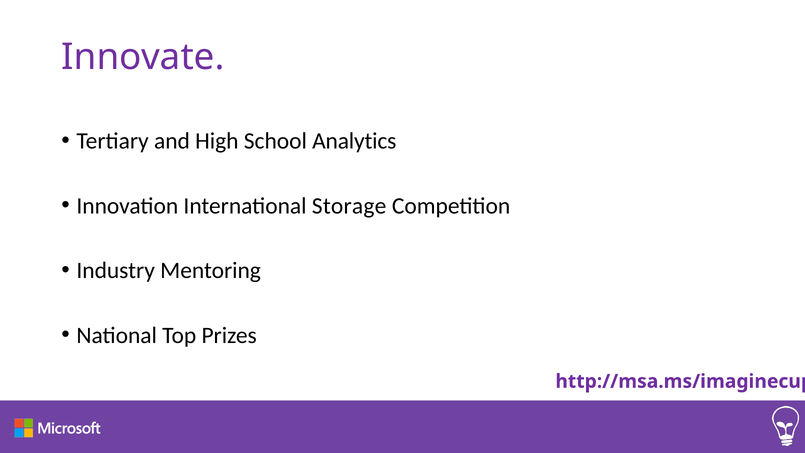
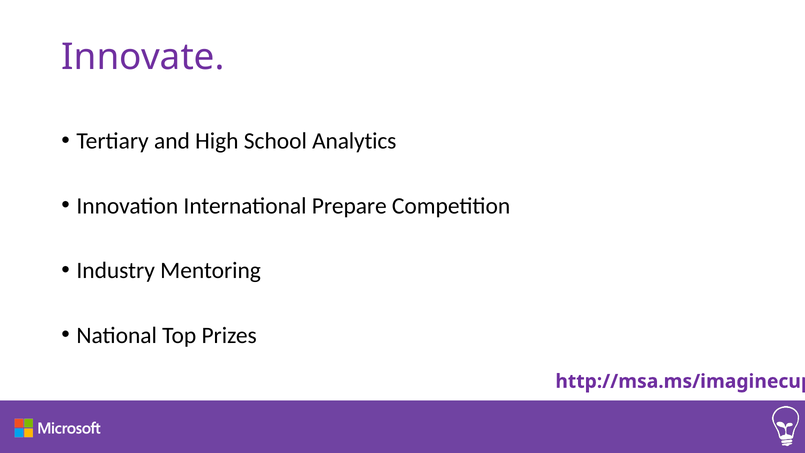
Storage: Storage -> Prepare
